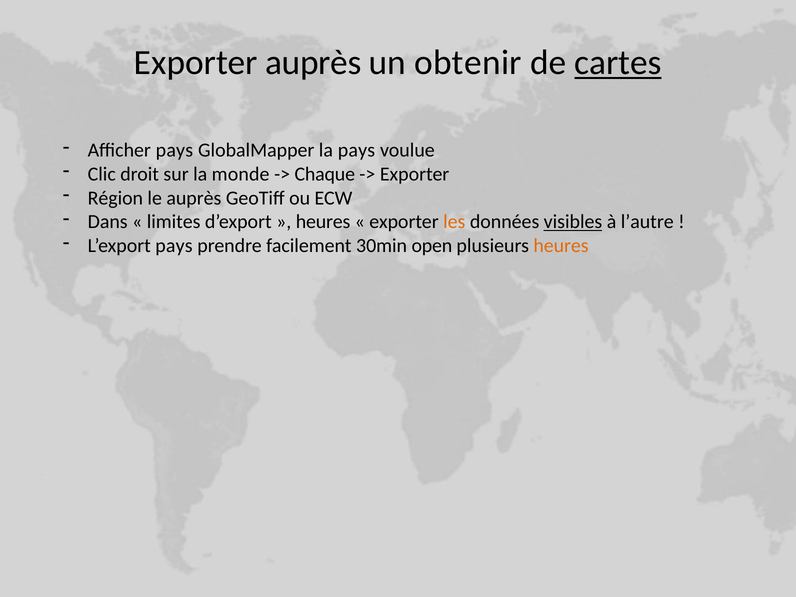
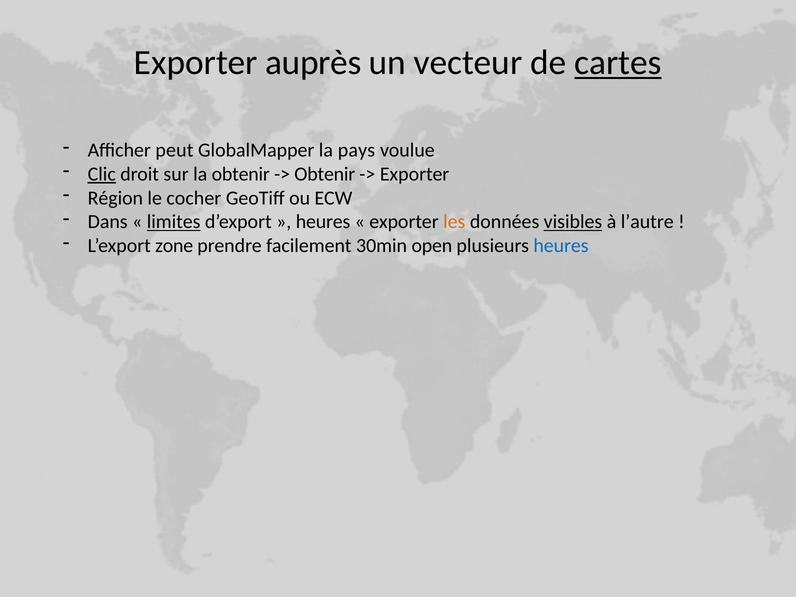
obtenir: obtenir -> vecteur
Afficher pays: pays -> peut
Clic underline: none -> present
la monde: monde -> obtenir
Chaque at (325, 174): Chaque -> Obtenir
le auprès: auprès -> cocher
limites underline: none -> present
L’export pays: pays -> zone
heures at (561, 246) colour: orange -> blue
